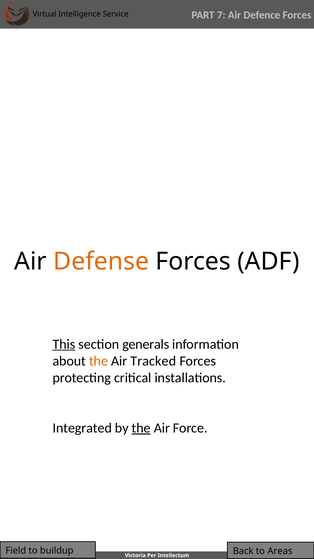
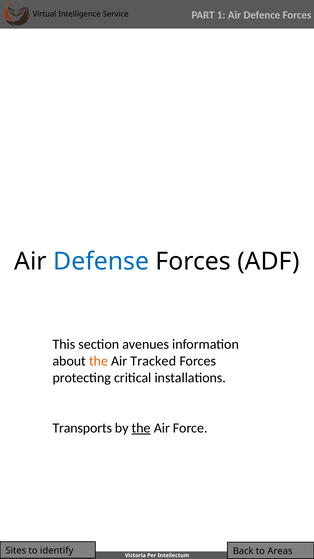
7: 7 -> 1
Defense colour: orange -> blue
This underline: present -> none
generals: generals -> avenues
Integrated: Integrated -> Transports
Field: Field -> Sites
buildup: buildup -> identify
